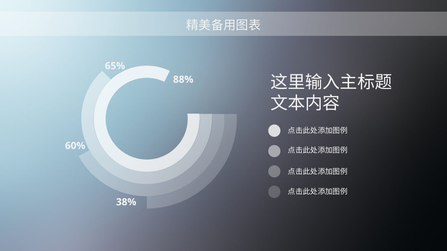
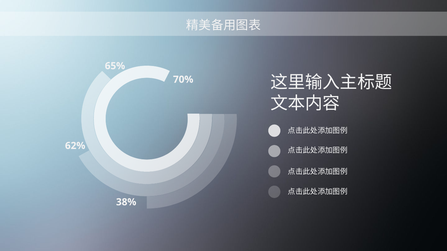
88%: 88% -> 70%
60%: 60% -> 62%
